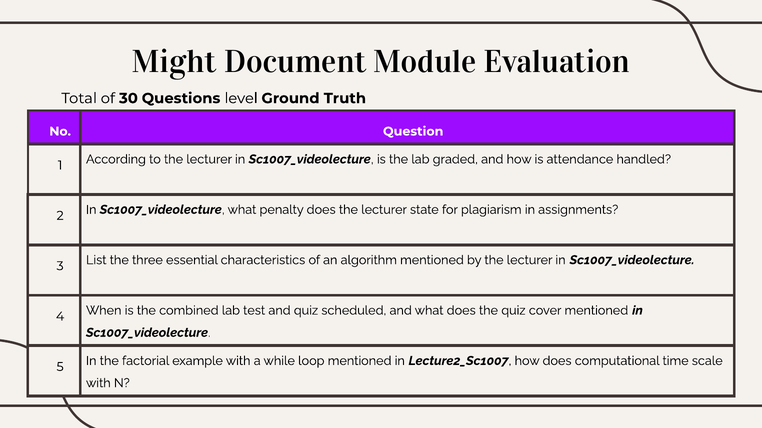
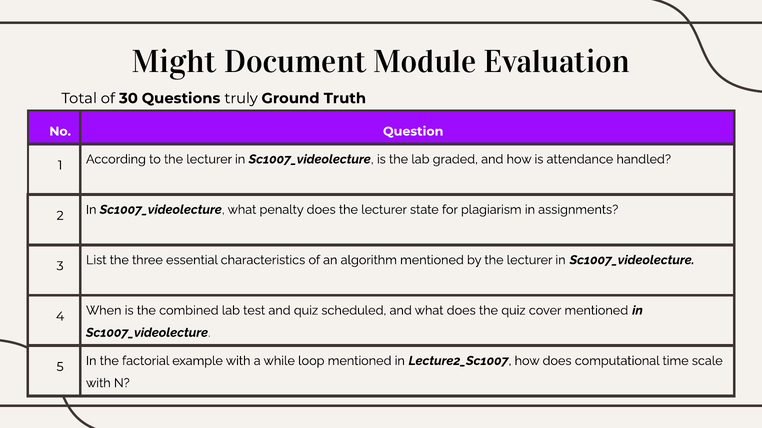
level: level -> truly
